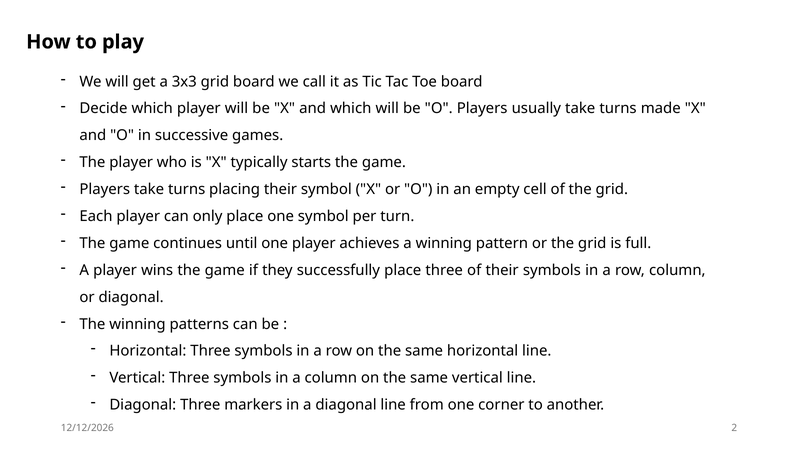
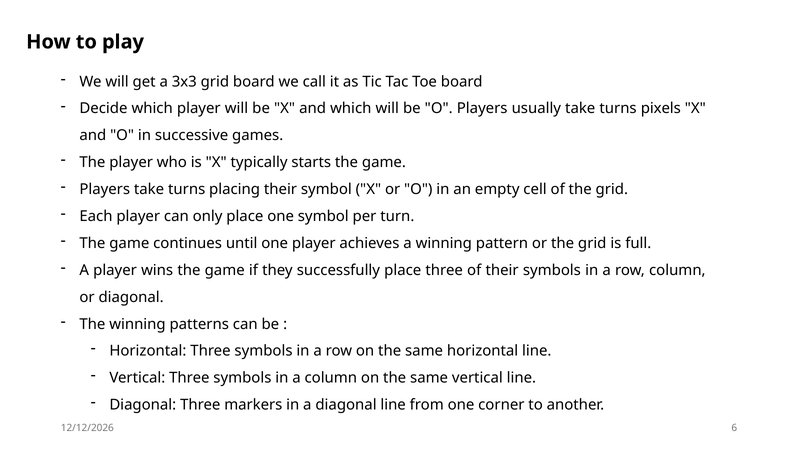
made: made -> pixels
2: 2 -> 6
